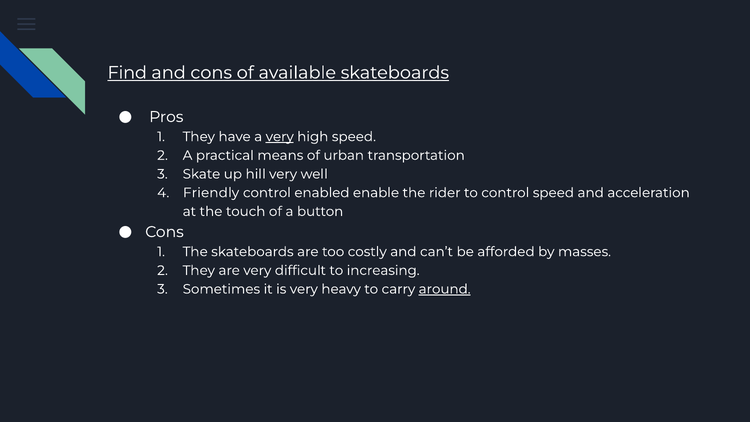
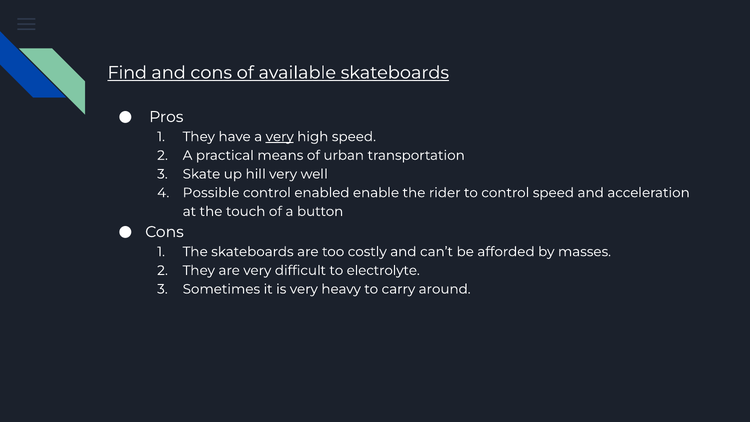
Friendly: Friendly -> Possible
increasing: increasing -> electrolyte
around underline: present -> none
